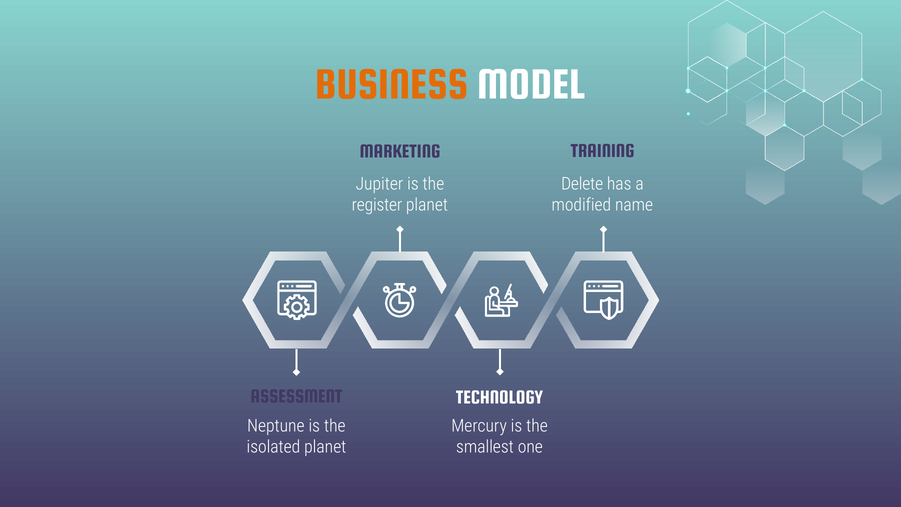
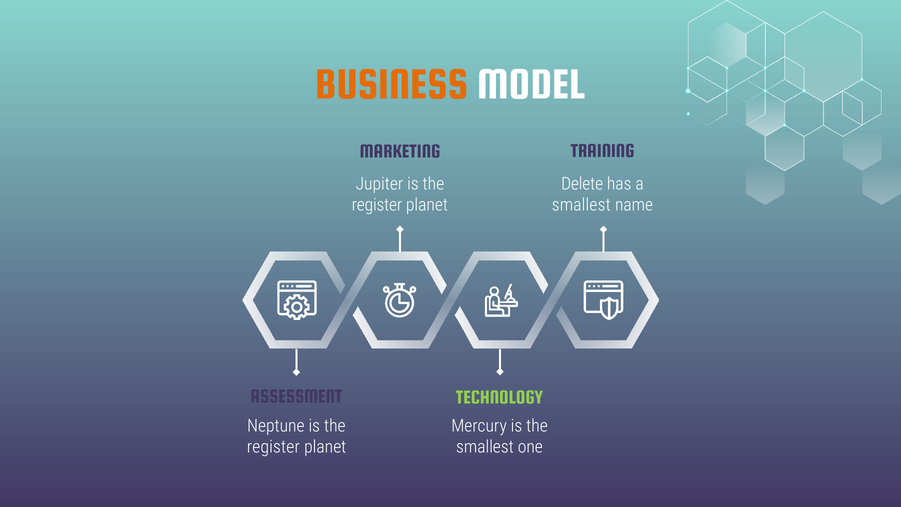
modified at (581, 205): modified -> smallest
TECHNOLOGY colour: white -> light green
isolated at (273, 447): isolated -> register
